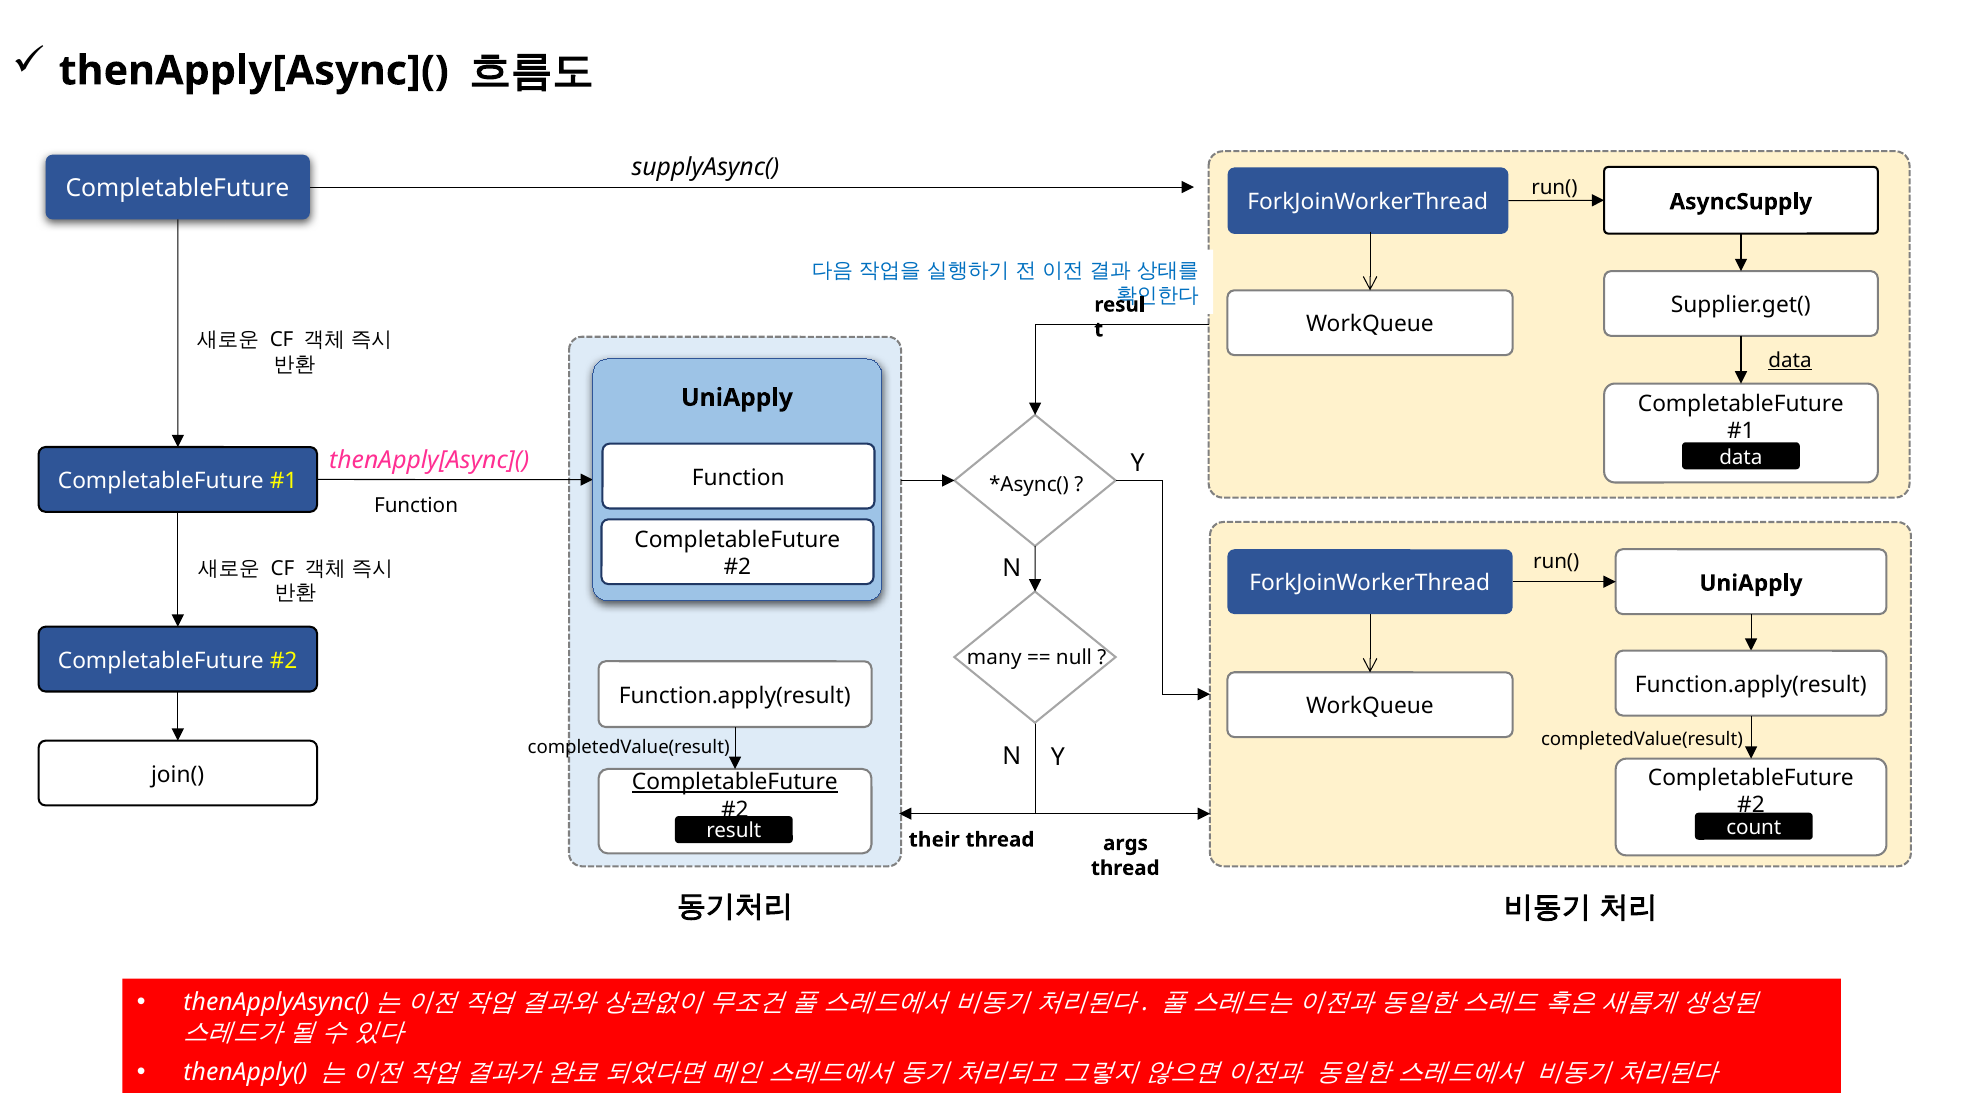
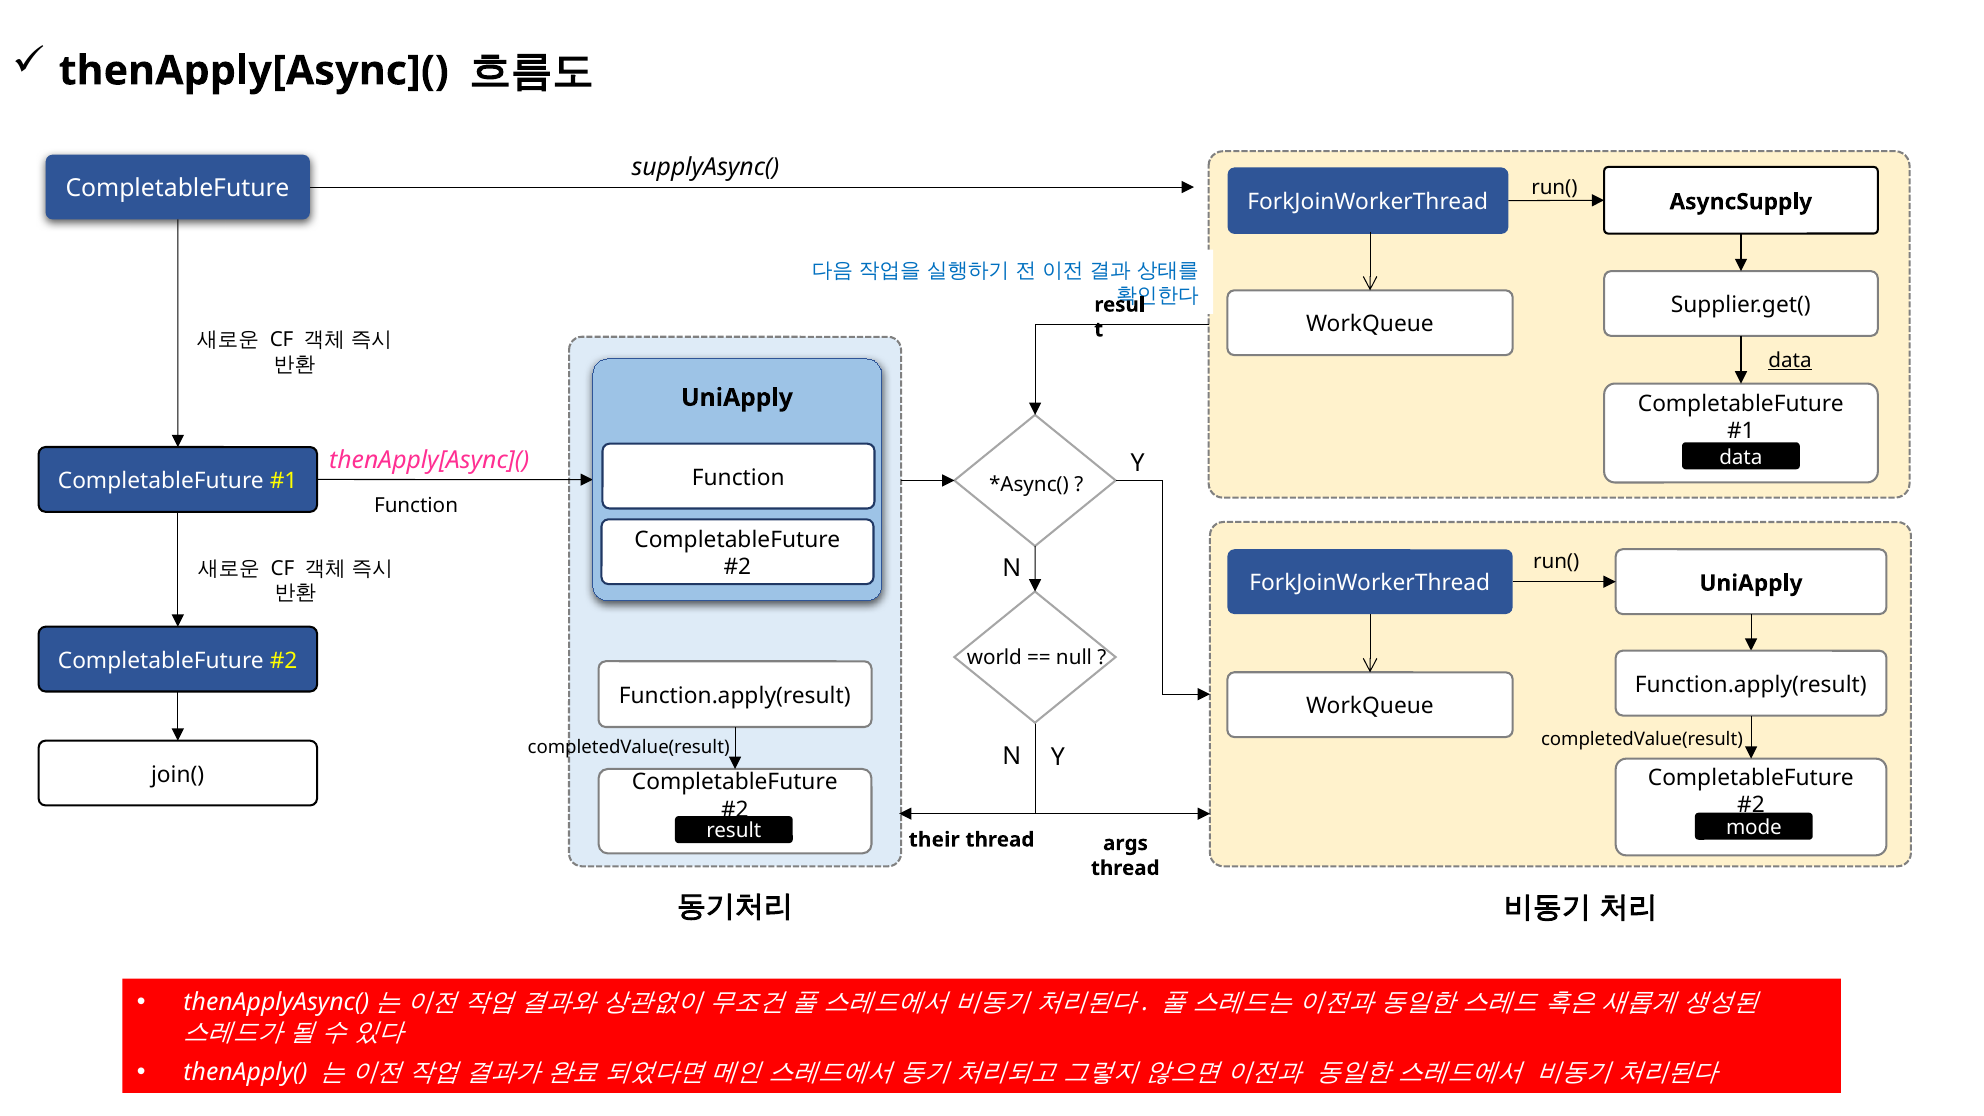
many: many -> world
CompletableFuture at (735, 782) underline: present -> none
count: count -> mode
